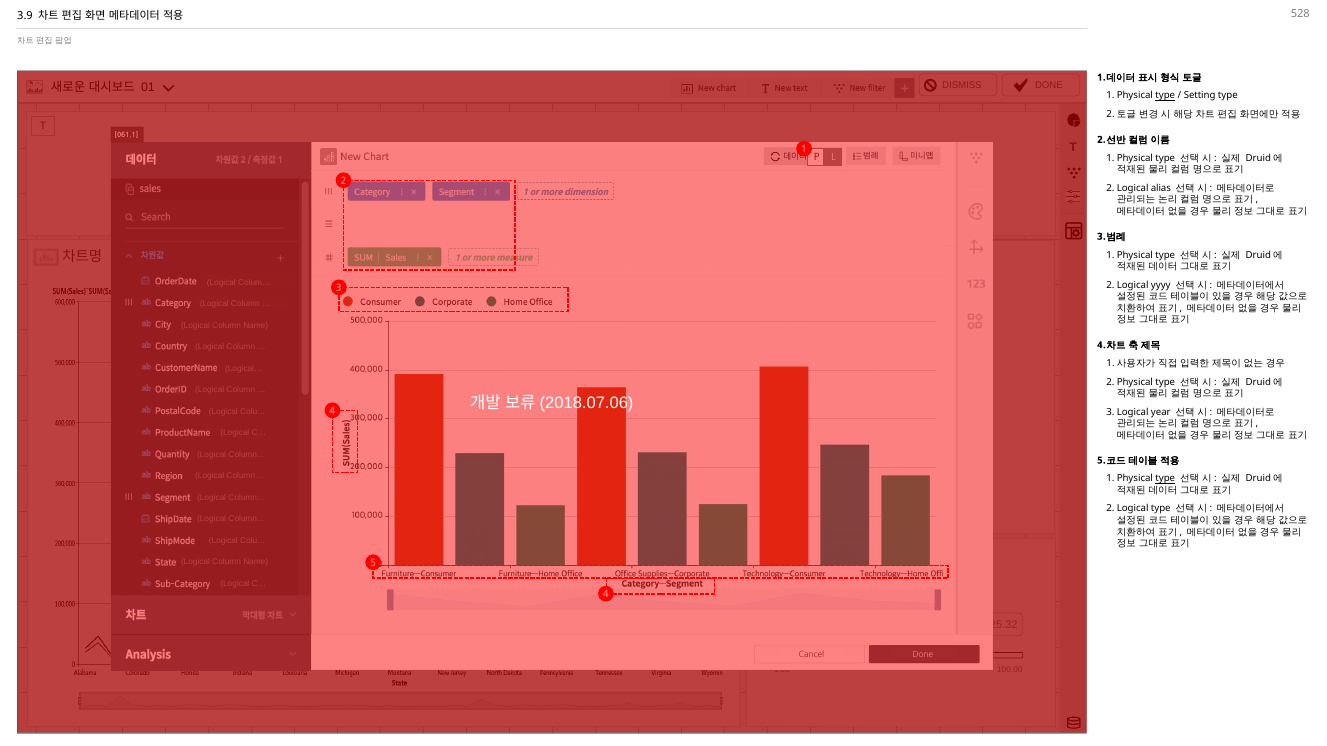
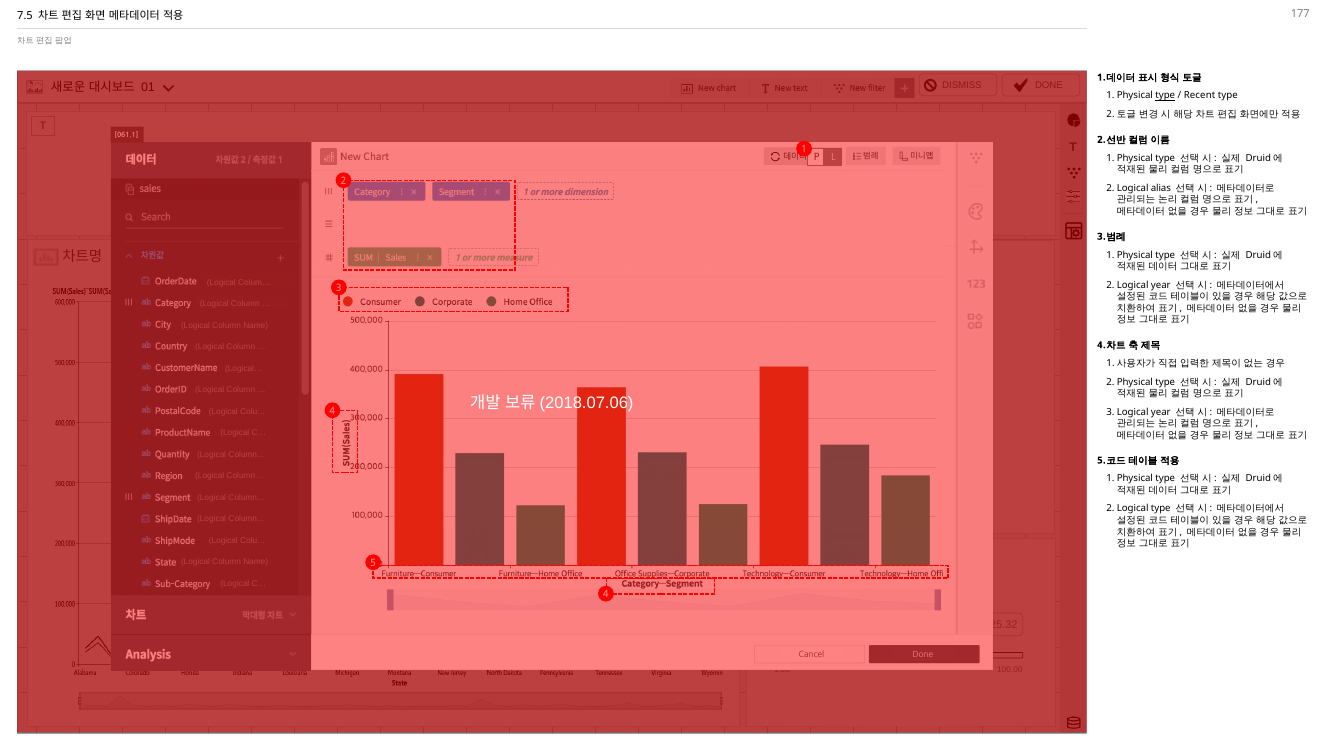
3.9: 3.9 -> 7.5
528: 528 -> 177
Setting: Setting -> Recent
yyyy at (1161, 285): yyyy -> year
type at (1165, 479) underline: present -> none
